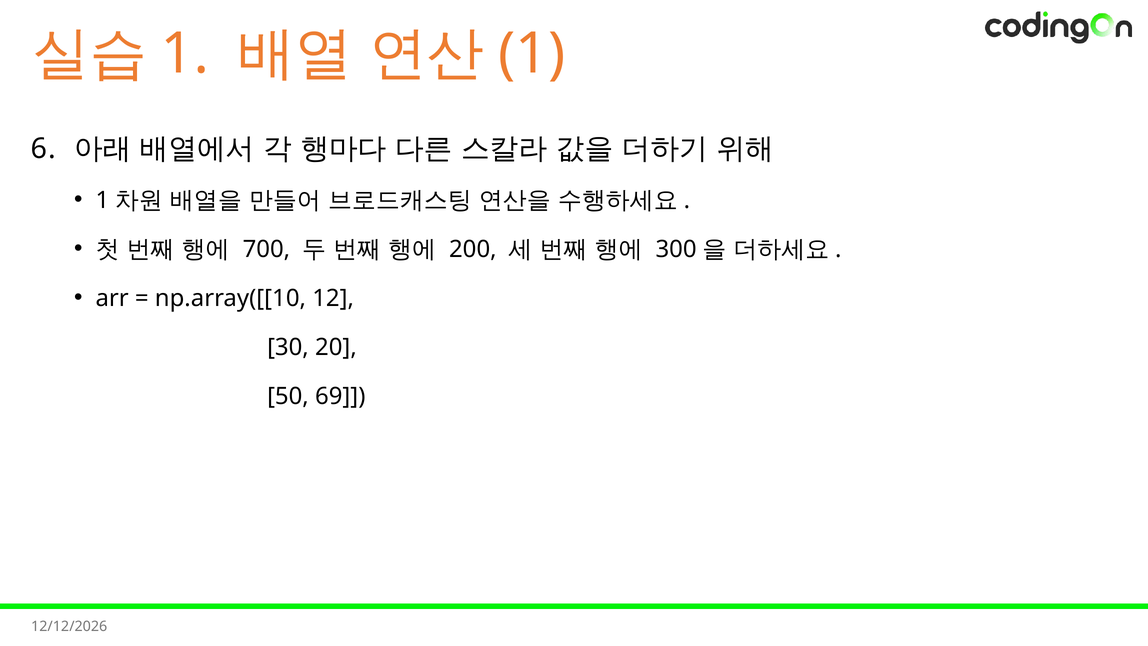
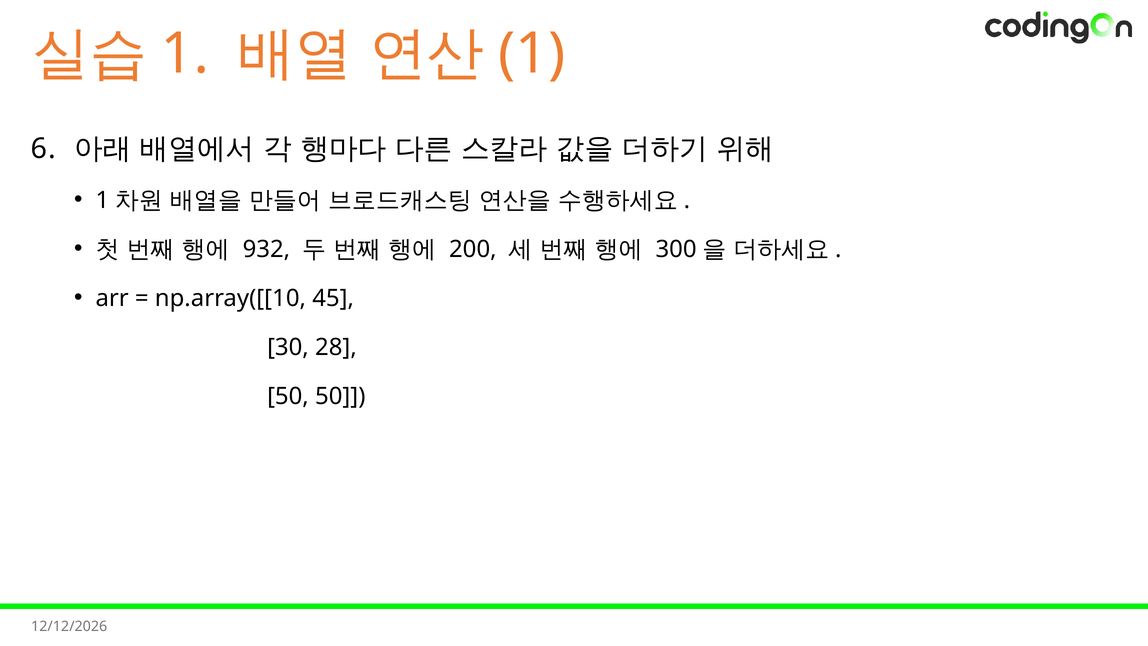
700: 700 -> 932
12: 12 -> 45
20: 20 -> 28
50 69: 69 -> 50
